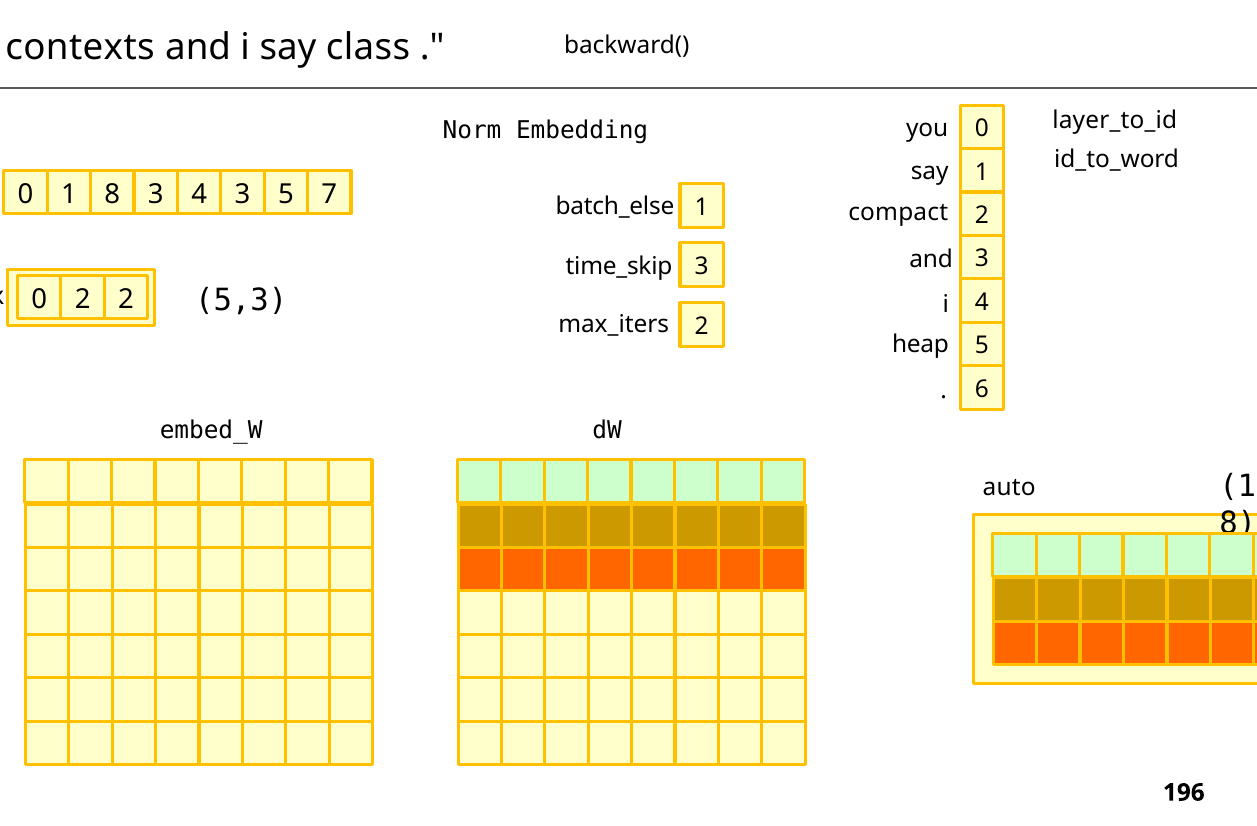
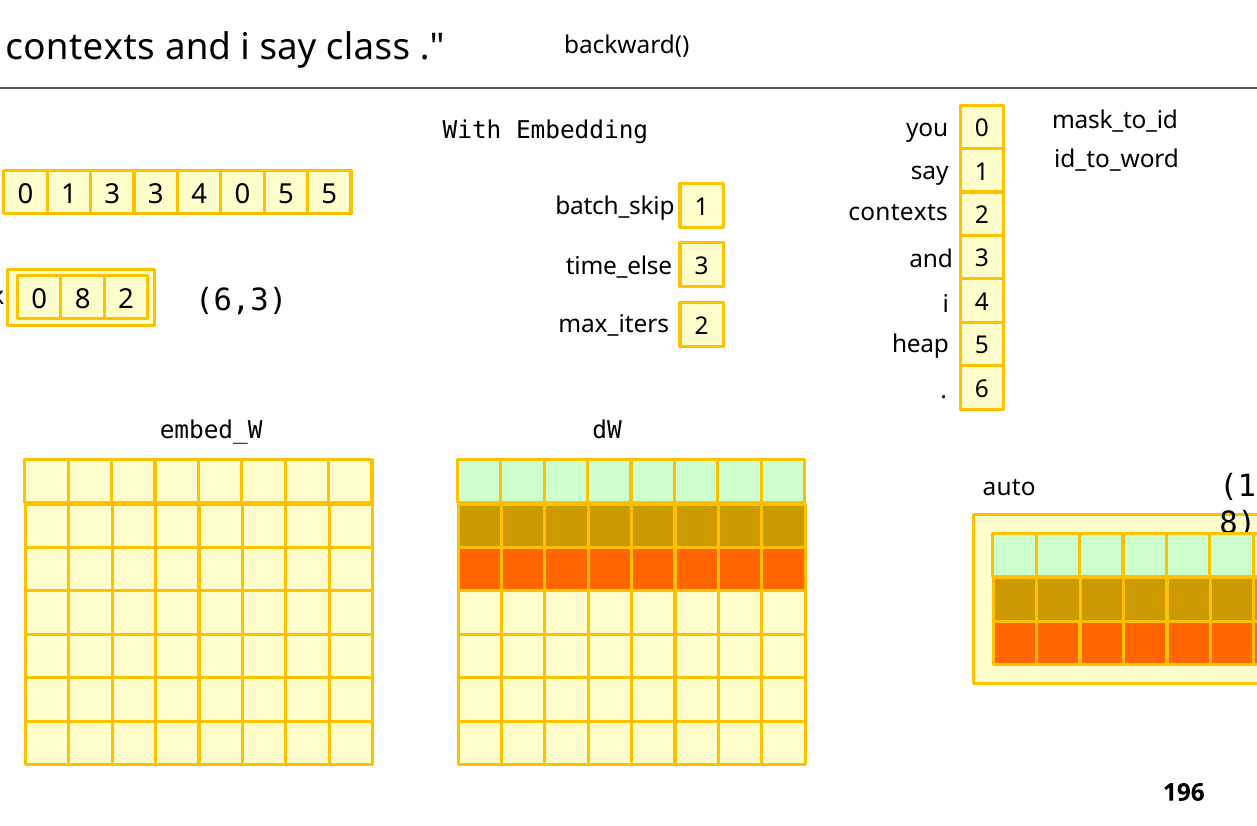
layer_to_id: layer_to_id -> mask_to_id
Norm: Norm -> With
1 8: 8 -> 3
4 3: 3 -> 0
5 7: 7 -> 5
batch_else: batch_else -> batch_skip
compact at (898, 212): compact -> contexts
time_skip: time_skip -> time_else
5,3: 5,3 -> 6,3
0 2: 2 -> 8
